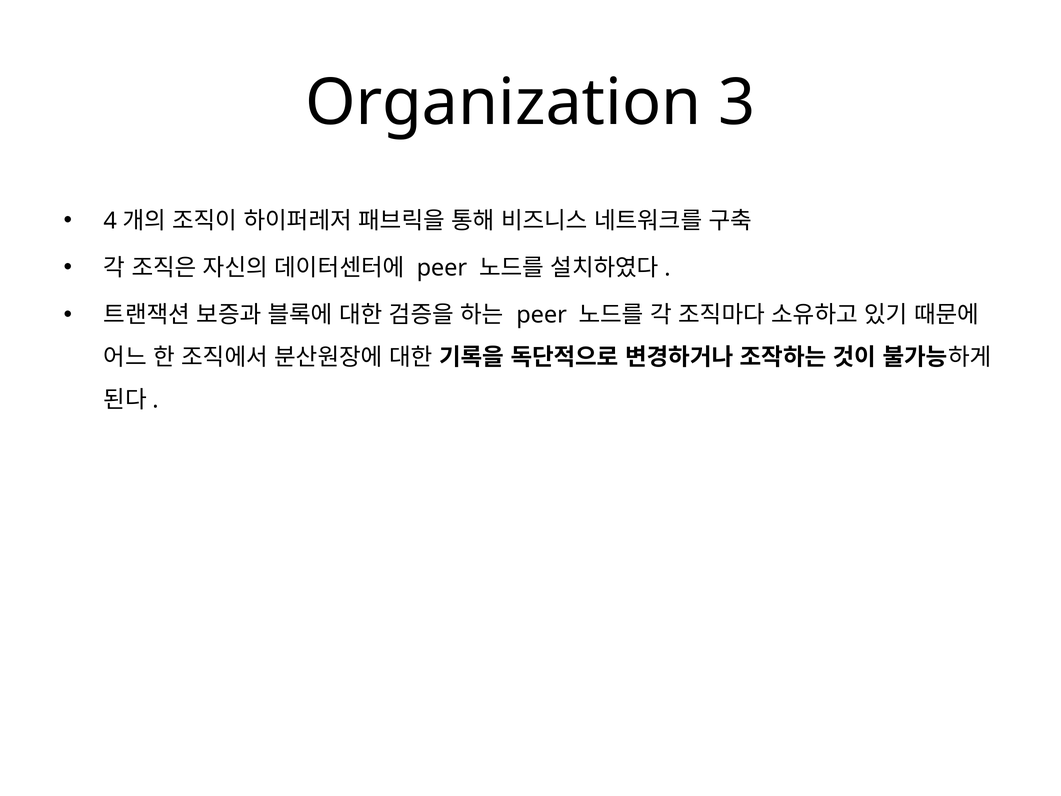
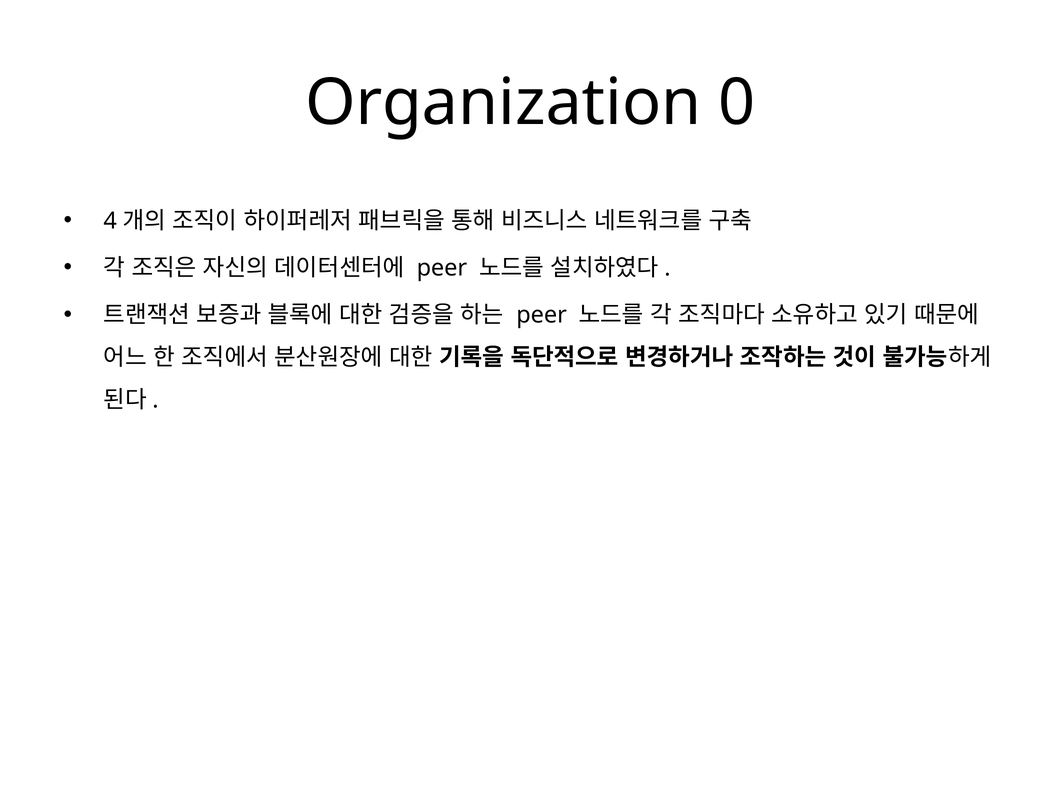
3: 3 -> 0
